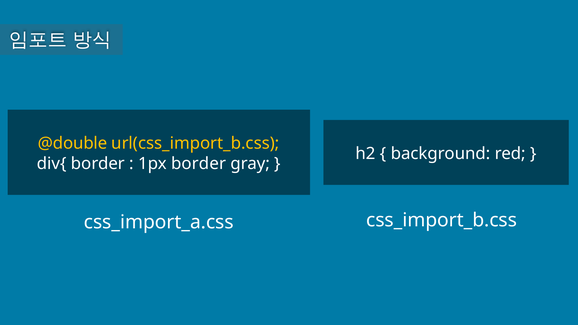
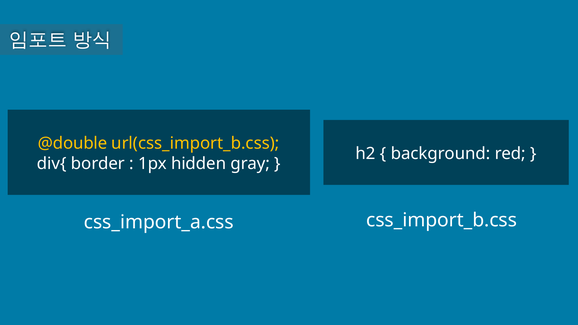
1px border: border -> hidden
